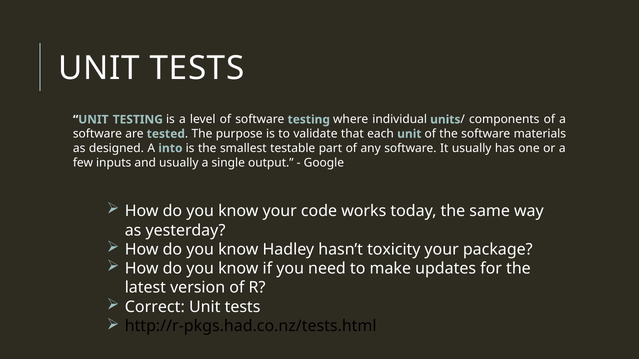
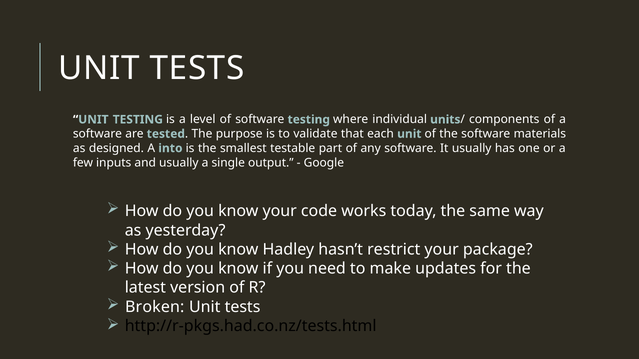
toxicity: toxicity -> restrict
Correct: Correct -> Broken
